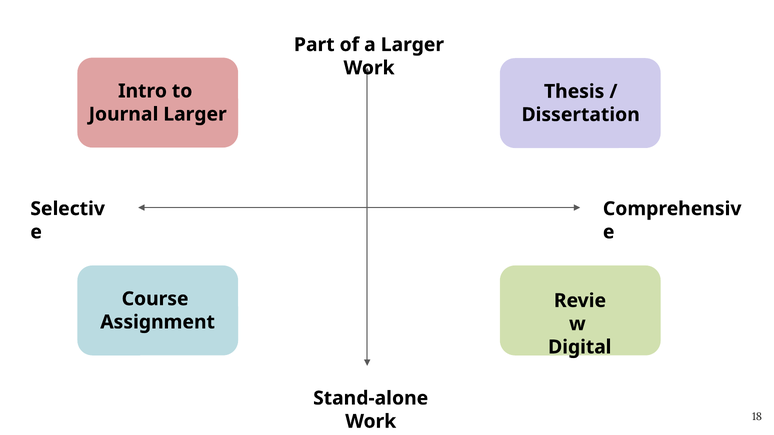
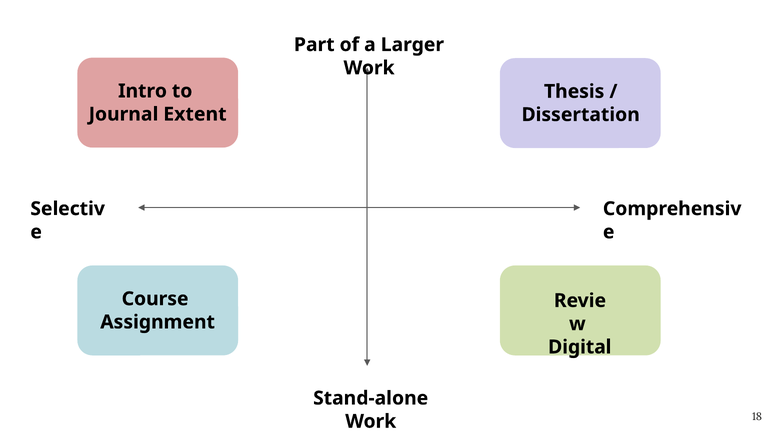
Journal Larger: Larger -> Extent
